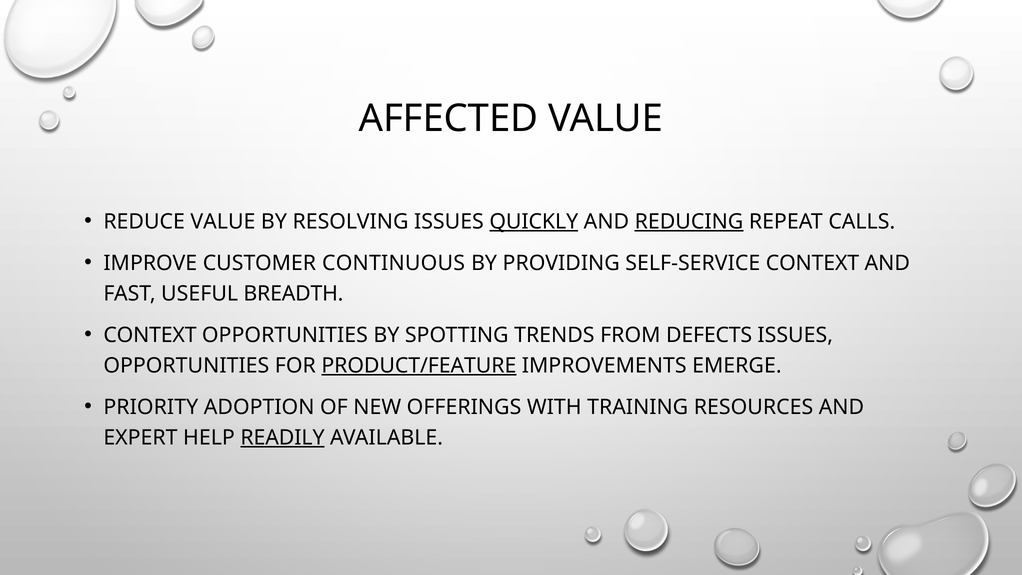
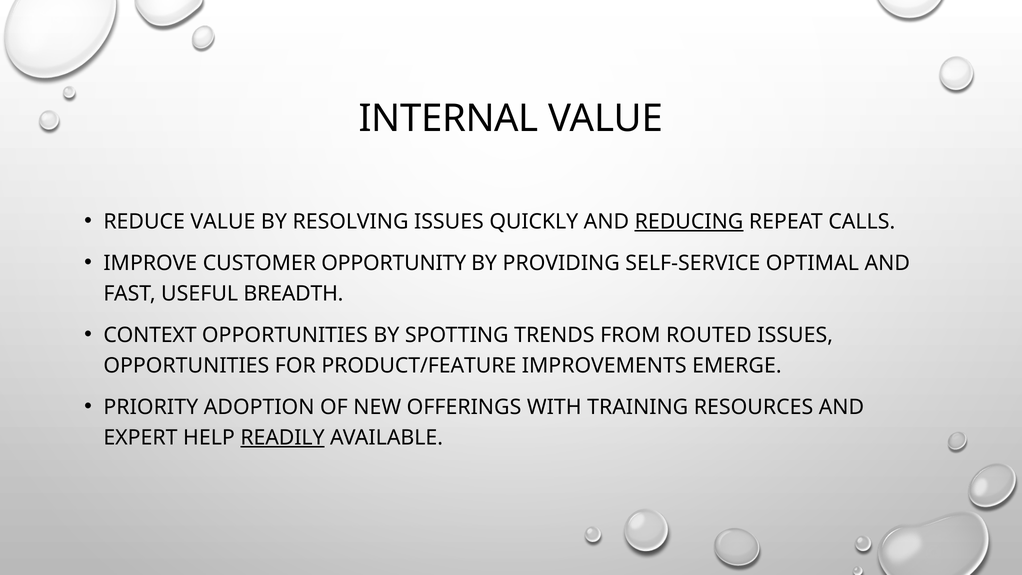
AFFECTED: AFFECTED -> INTERNAL
QUICKLY underline: present -> none
CONTINUOUS: CONTINUOUS -> OPPORTUNITY
SELF-SERVICE CONTEXT: CONTEXT -> OPTIMAL
DEFECTS: DEFECTS -> ROUTED
PRODUCT/FEATURE underline: present -> none
